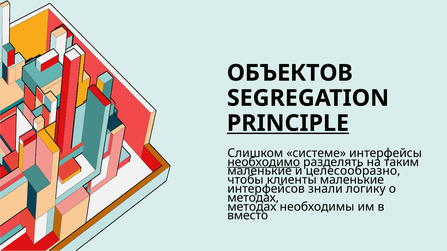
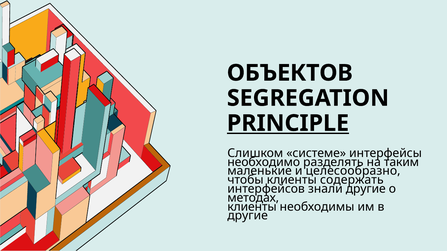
необходимо underline: present -> none
клиенты маленькие: маленькие -> содержать
знали логику: логику -> другие
методах at (252, 207): методах -> клиенты
вместо at (248, 216): вместо -> другие
